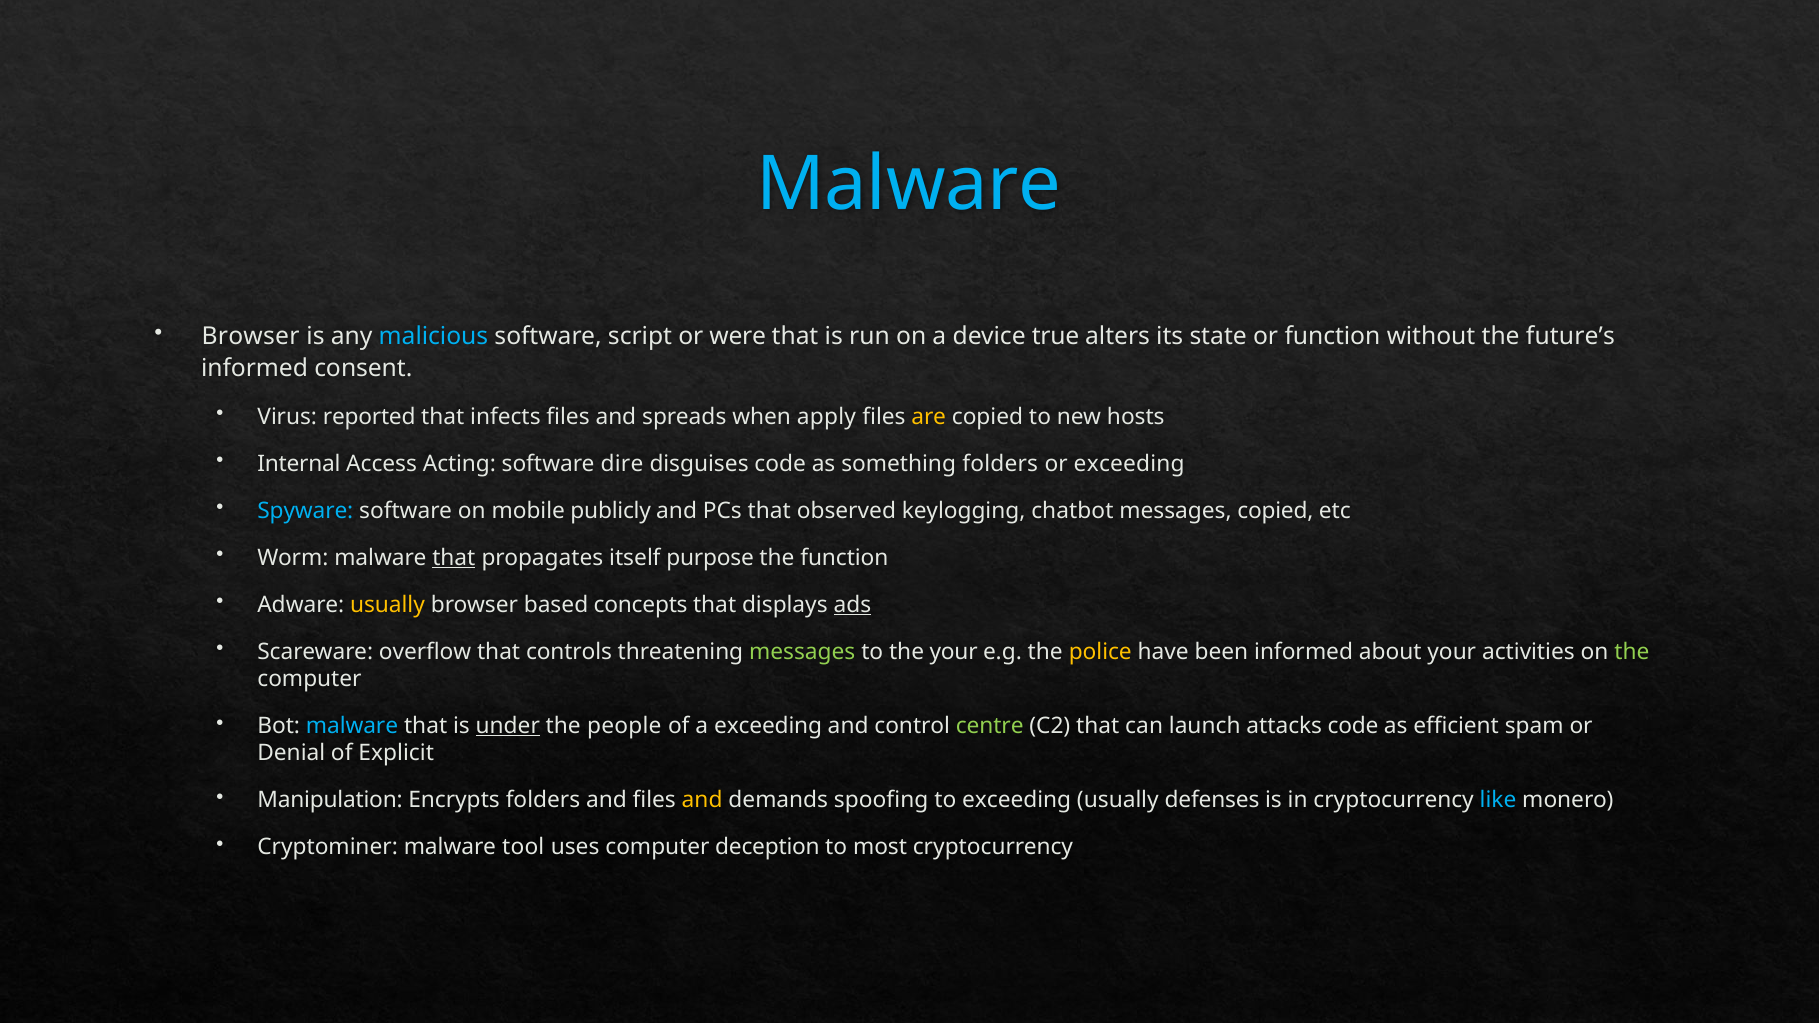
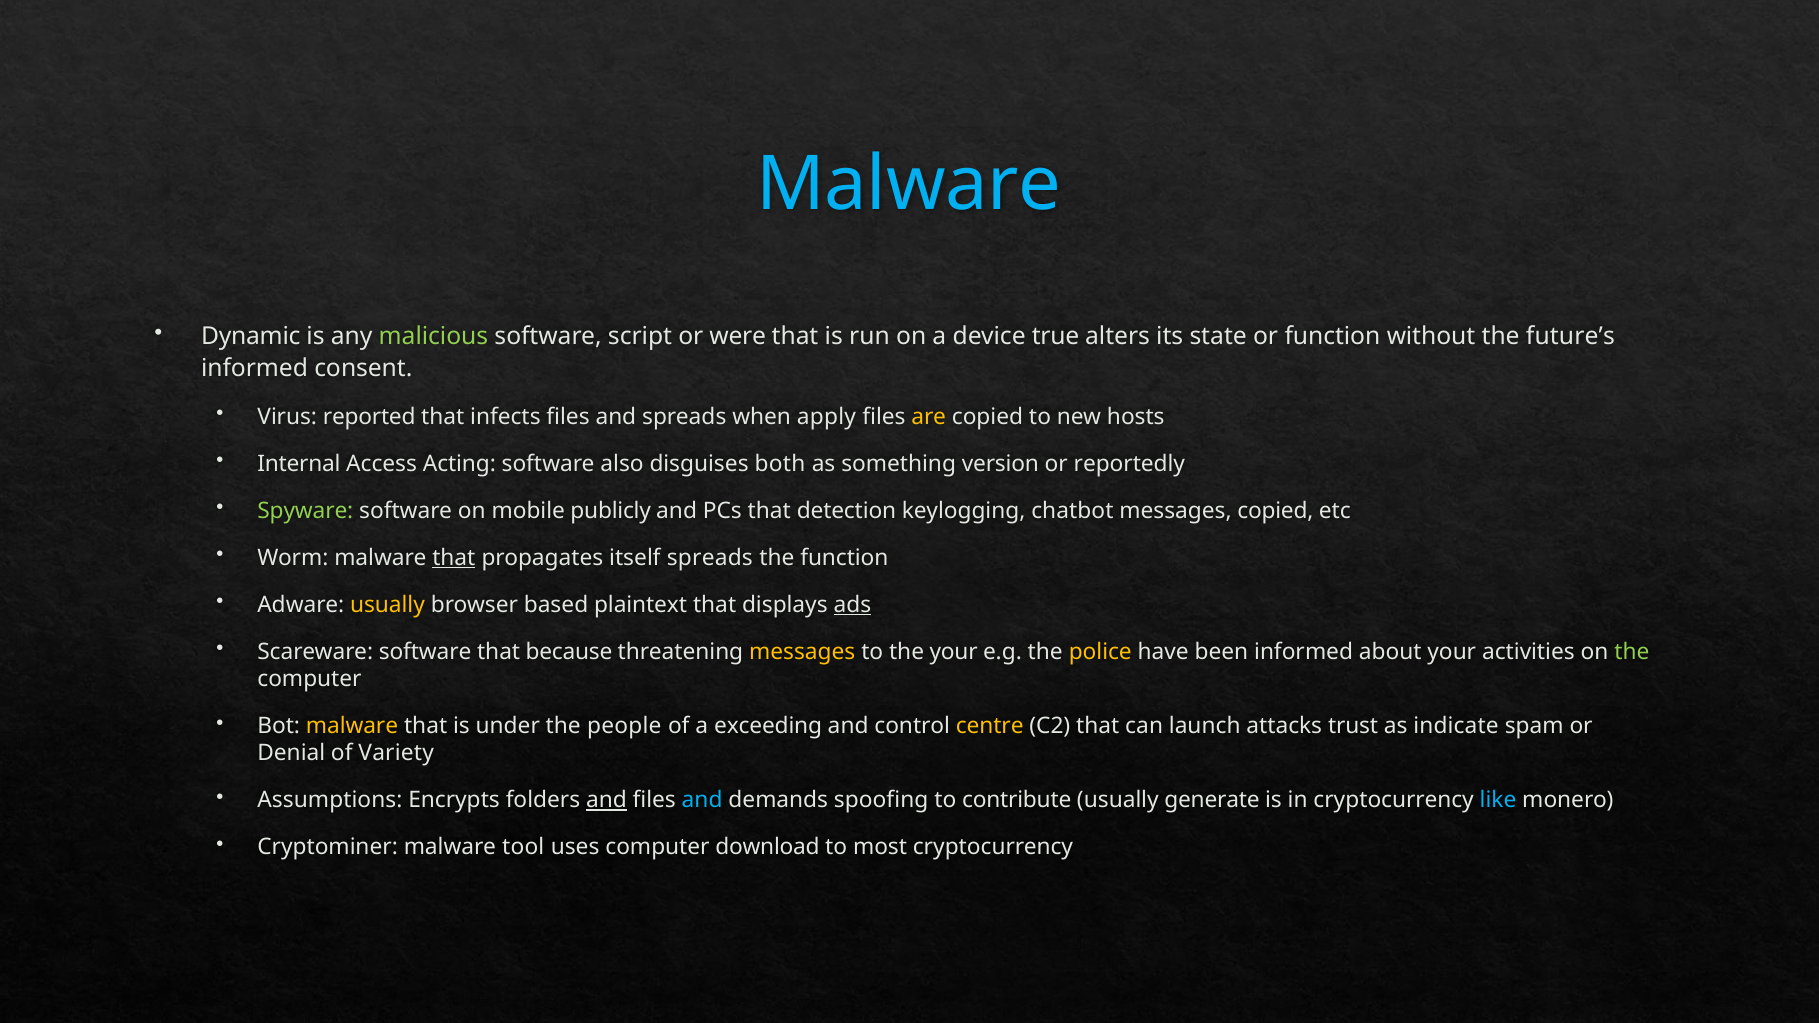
Browser at (251, 336): Browser -> Dynamic
malicious colour: light blue -> light green
dire: dire -> also
disguises code: code -> both
something folders: folders -> version
or exceeding: exceeding -> reportedly
Spyware colour: light blue -> light green
observed: observed -> detection
itself purpose: purpose -> spreads
concepts: concepts -> plaintext
Scareware overflow: overflow -> software
controls: controls -> because
messages at (802, 652) colour: light green -> yellow
malware at (352, 726) colour: light blue -> yellow
under underline: present -> none
centre colour: light green -> yellow
attacks code: code -> trust
efficient: efficient -> indicate
Explicit: Explicit -> Variety
Manipulation: Manipulation -> Assumptions
and at (606, 800) underline: none -> present
and at (702, 800) colour: yellow -> light blue
to exceeding: exceeding -> contribute
defenses: defenses -> generate
deception: deception -> download
